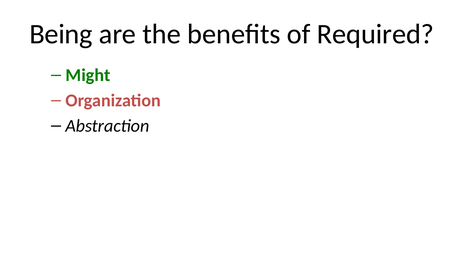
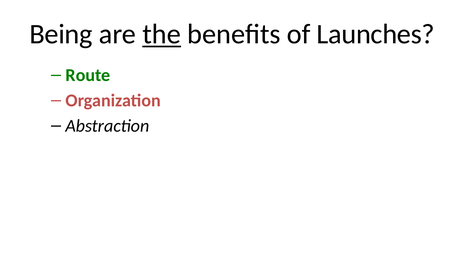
the underline: none -> present
Required: Required -> Launches
Might: Might -> Route
